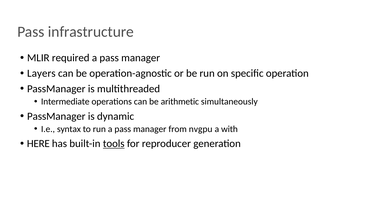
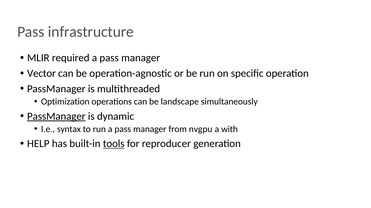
Layers: Layers -> Vector
Intermediate: Intermediate -> Optimization
arithmetic: arithmetic -> landscape
PassManager at (56, 117) underline: none -> present
HERE: HERE -> HELP
